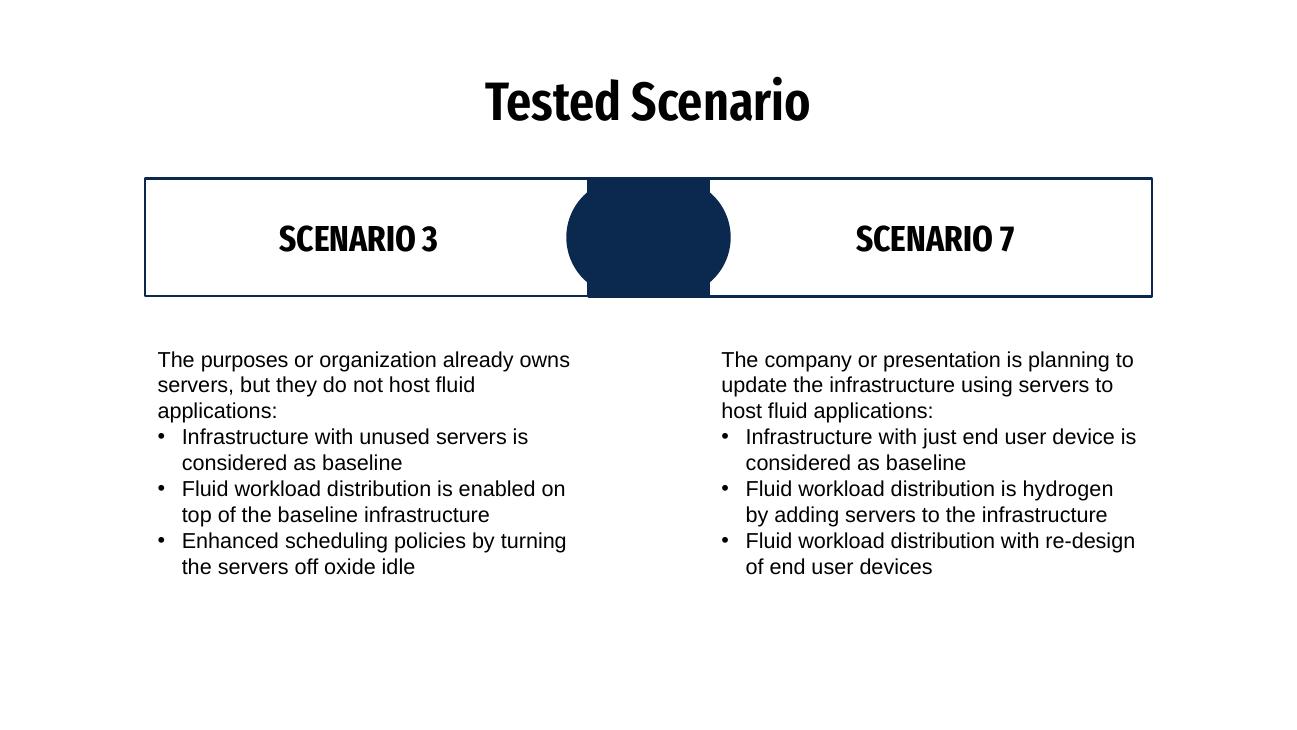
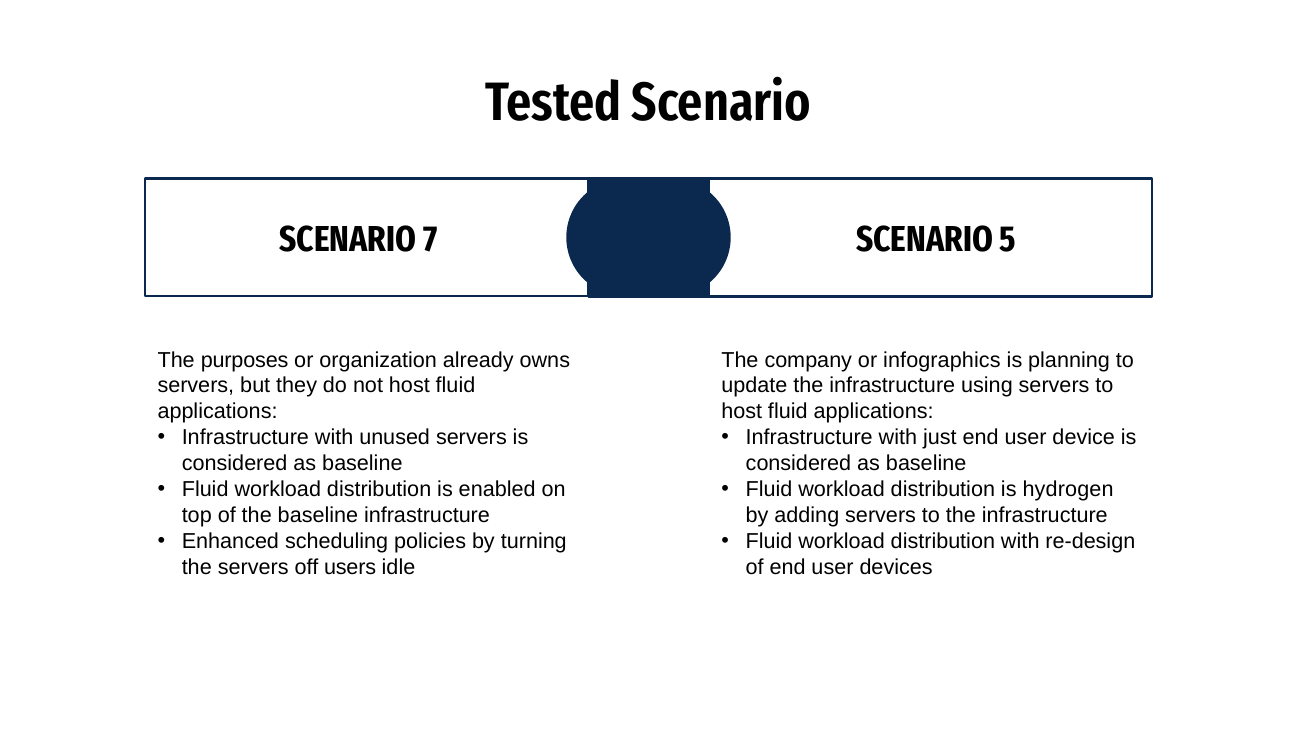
3: 3 -> 7
7: 7 -> 5
presentation: presentation -> infographics
oxide: oxide -> users
